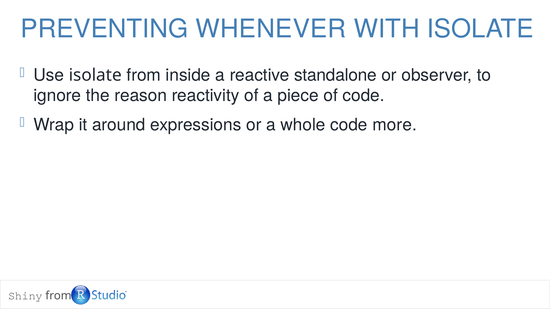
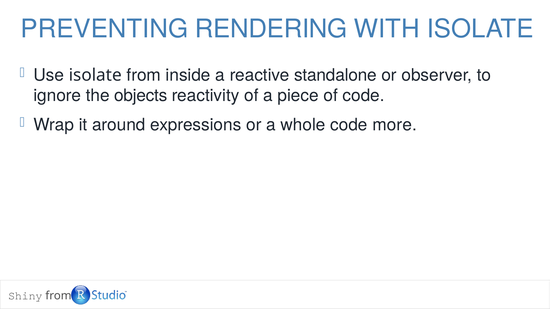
WHENEVER: WHENEVER -> RENDERING
reason: reason -> objects
